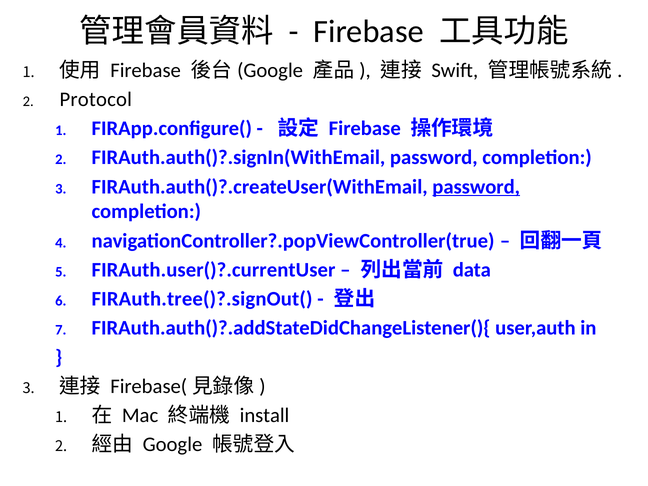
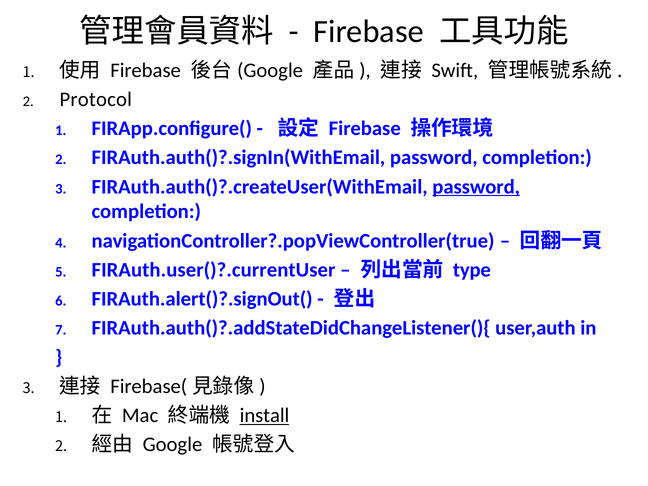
data: data -> type
FIRAuth.tree()?.signOut(: FIRAuth.tree()?.signOut( -> FIRAuth.alert()?.signOut(
install underline: none -> present
